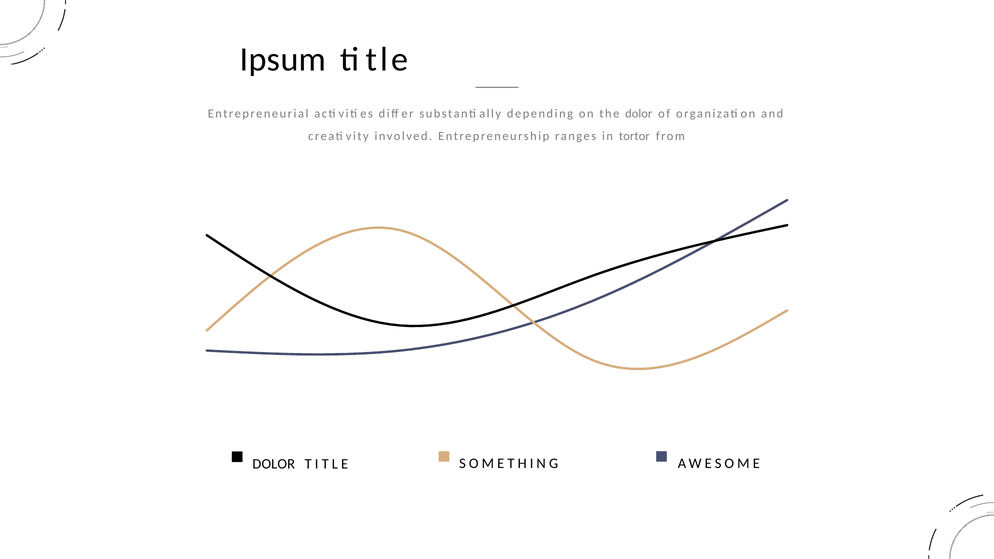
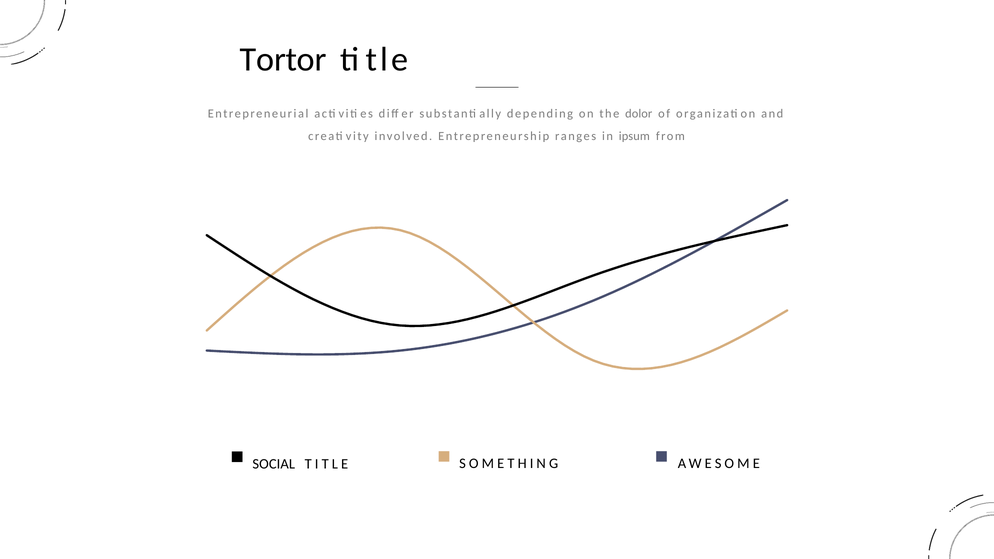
Ipsum: Ipsum -> Tortor
tortor: tortor -> ipsum
DOLOR at (274, 464): DOLOR -> SOCIAL
